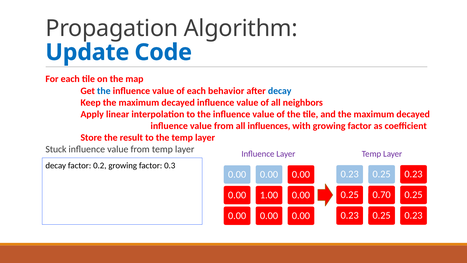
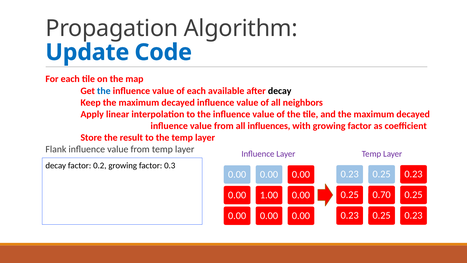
behavior: behavior -> available
decay at (280, 91) colour: blue -> black
Stuck: Stuck -> Flank
